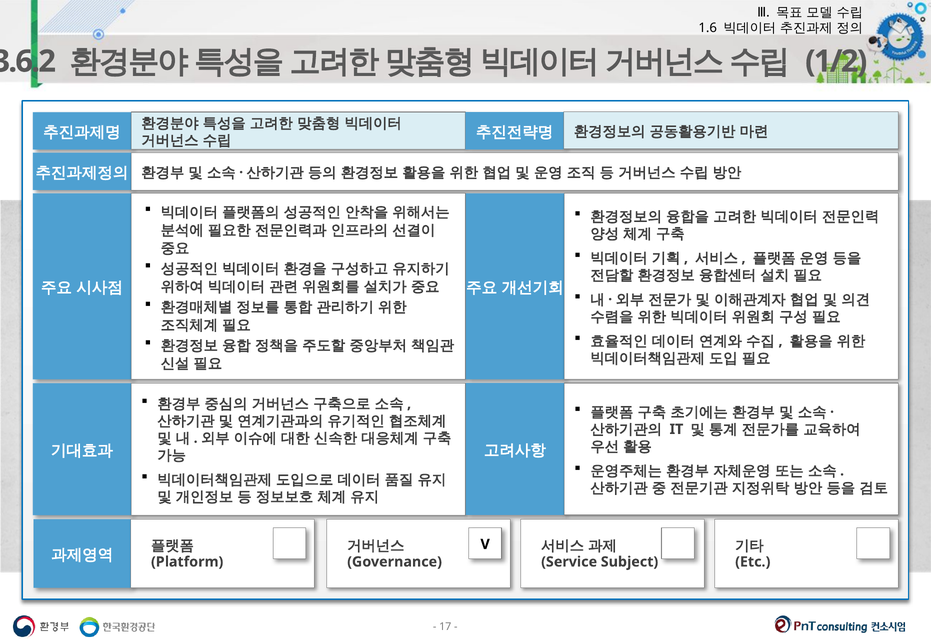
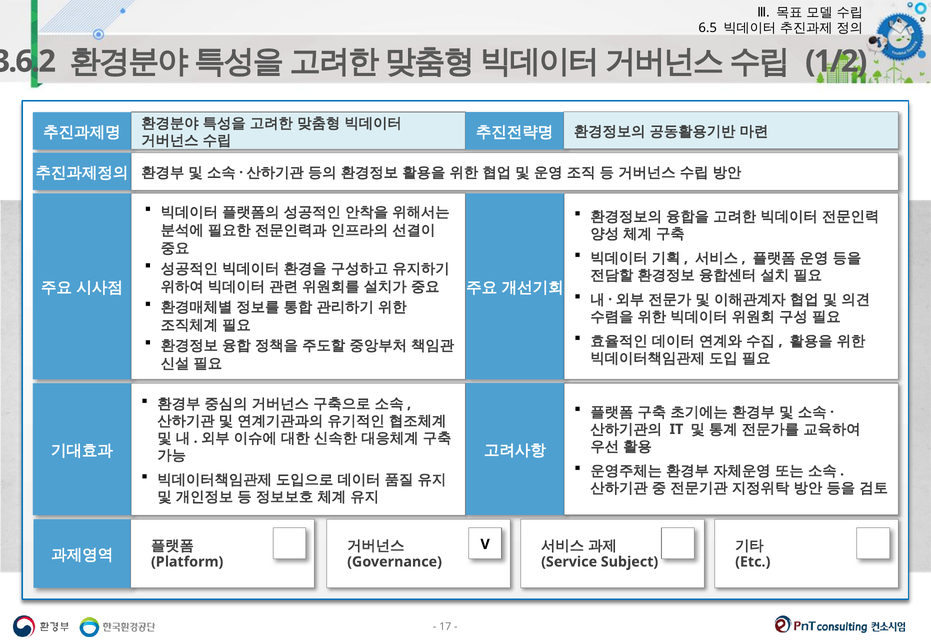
1.6: 1.6 -> 6.5
